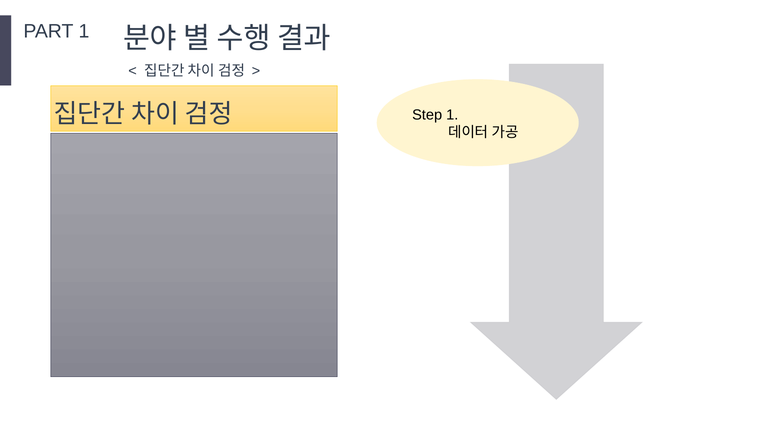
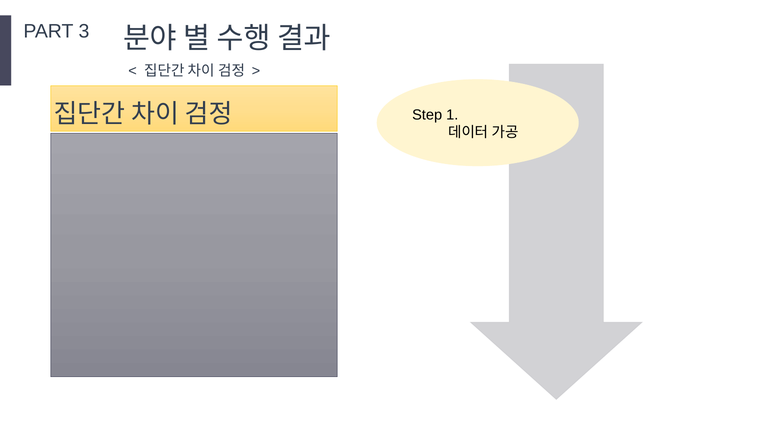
PART 1: 1 -> 3
